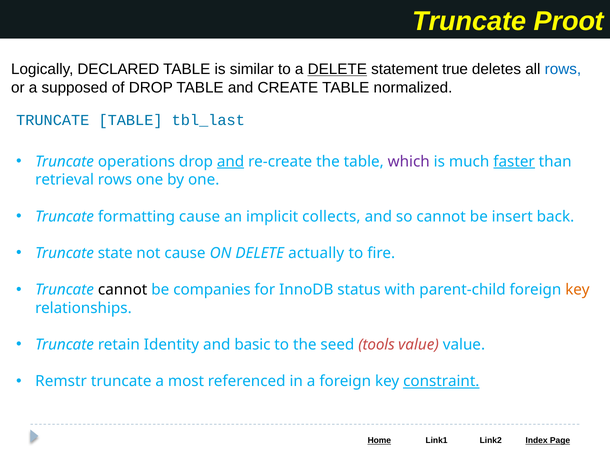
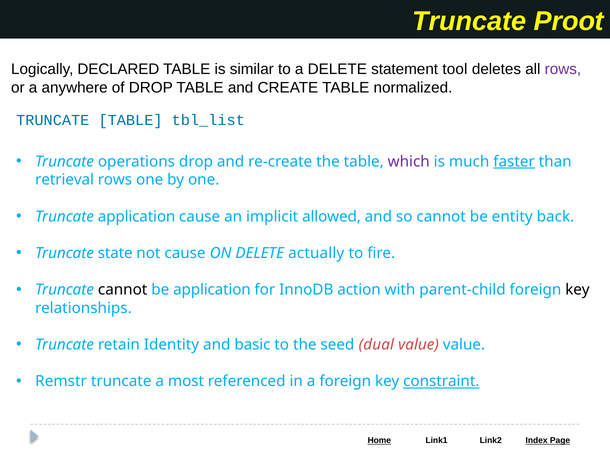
DELETE at (337, 69) underline: present -> none
true: true -> tool
rows at (563, 69) colour: blue -> purple
supposed: supposed -> anywhere
tbl_last: tbl_last -> tbl_list
and at (231, 161) underline: present -> none
Truncate formatting: formatting -> application
collects: collects -> allowed
insert: insert -> entity
be companies: companies -> application
status: status -> action
key at (577, 289) colour: orange -> black
tools: tools -> dual
